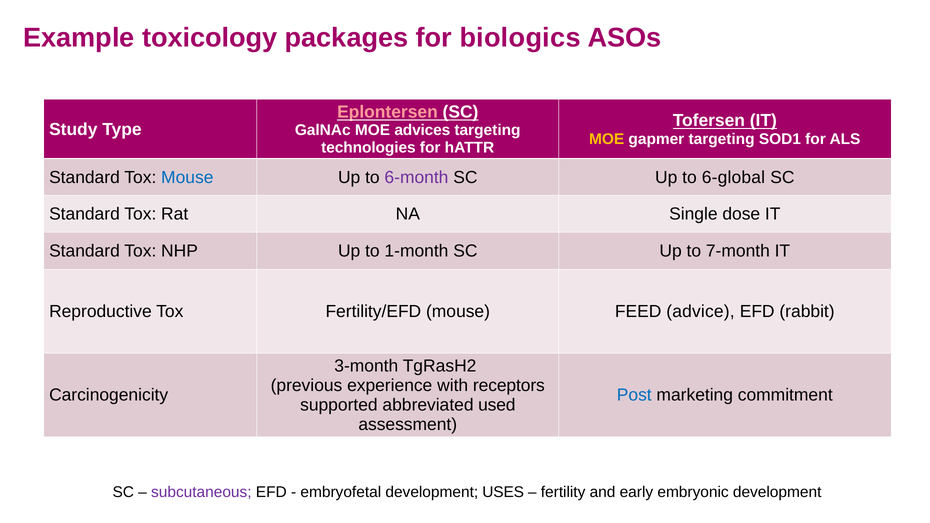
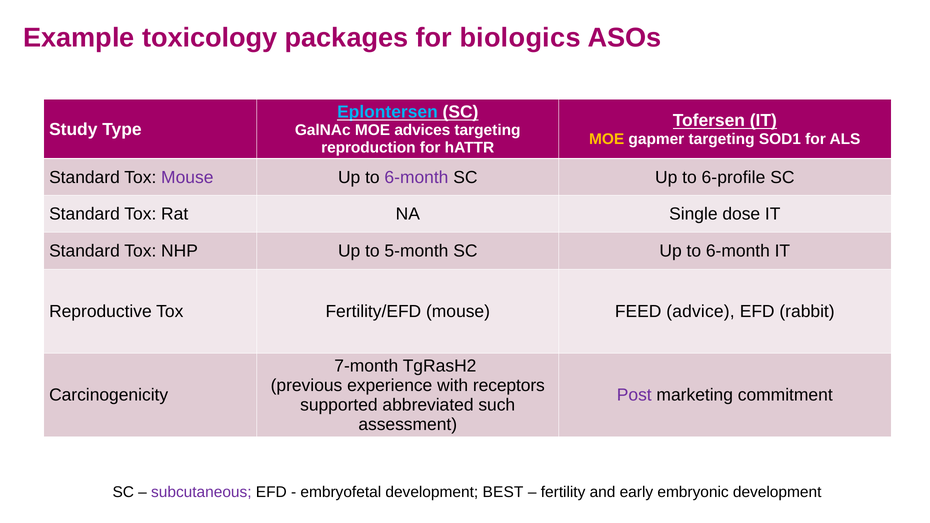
Eplontersen colour: pink -> light blue
technologies: technologies -> reproduction
Mouse at (187, 177) colour: blue -> purple
6-global: 6-global -> 6-profile
1-month: 1-month -> 5-month
SC Up to 7-month: 7-month -> 6-month
3-month: 3-month -> 7-month
Post colour: blue -> purple
used: used -> such
USES: USES -> BEST
